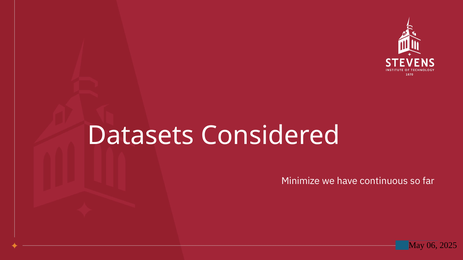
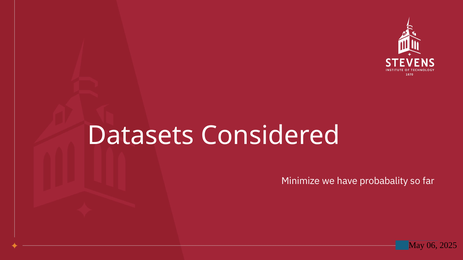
continuous: continuous -> probabality
